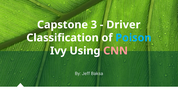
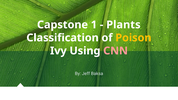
3: 3 -> 1
Driver: Driver -> Plants
Poison colour: light blue -> yellow
